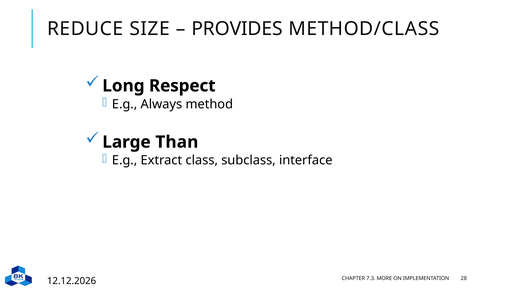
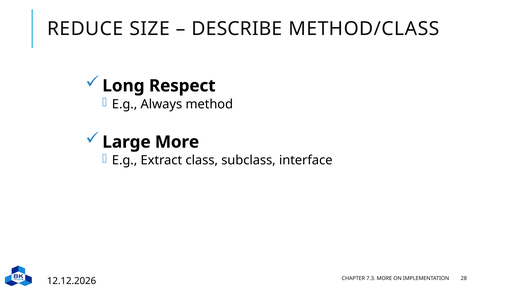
PROVIDES: PROVIDES -> DESCRIBE
Large Than: Than -> More
